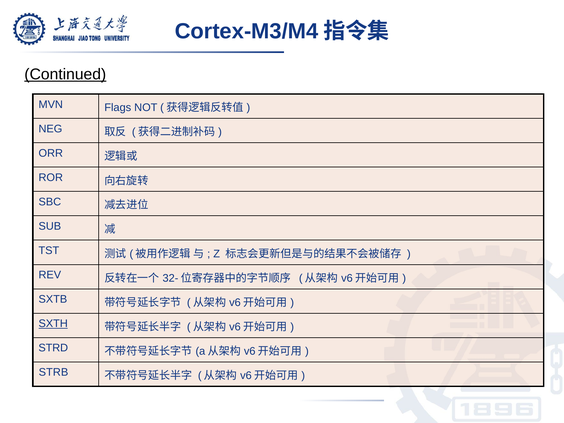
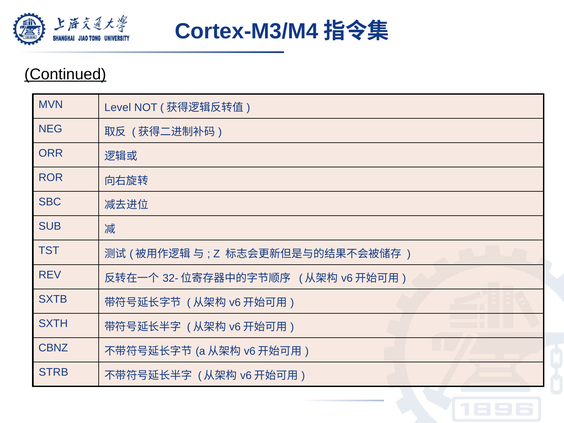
Flags: Flags -> Level
SXTH underline: present -> none
STRD: STRD -> CBNZ
